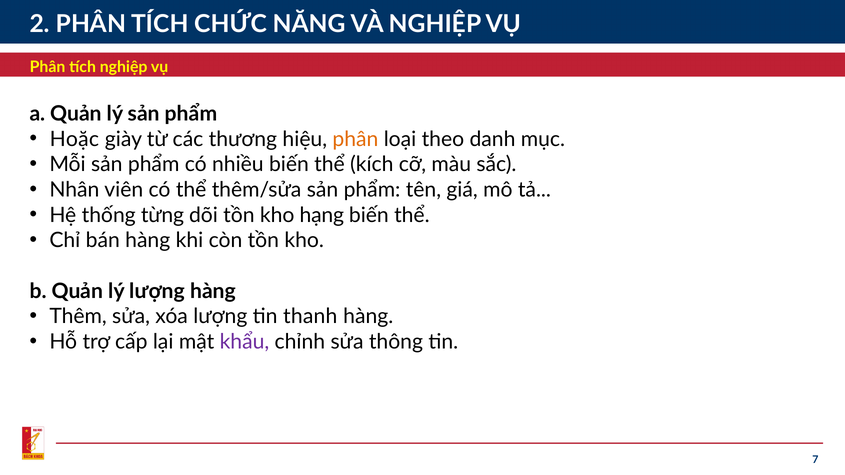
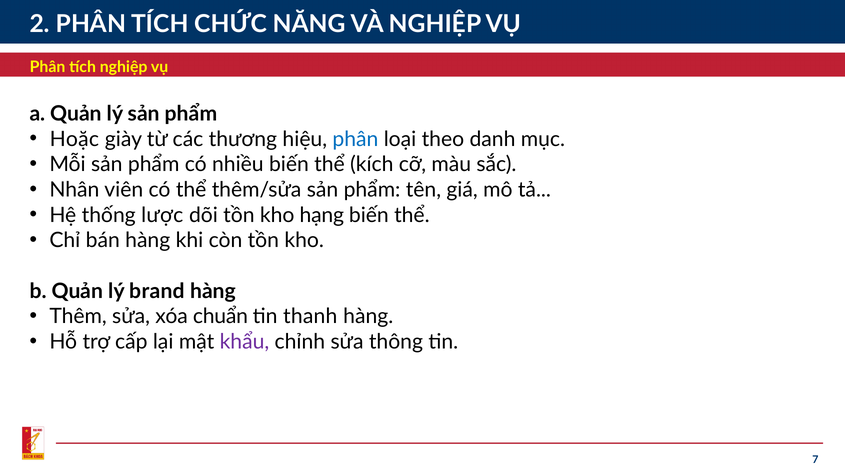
phân at (355, 139) colour: orange -> blue
từng: từng -> lược
lý lượng: lượng -> brand
xóa lượng: lượng -> chuẩn
